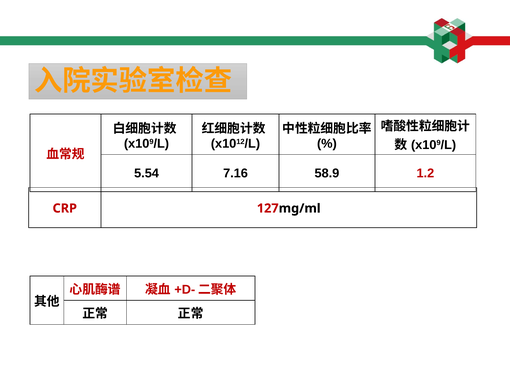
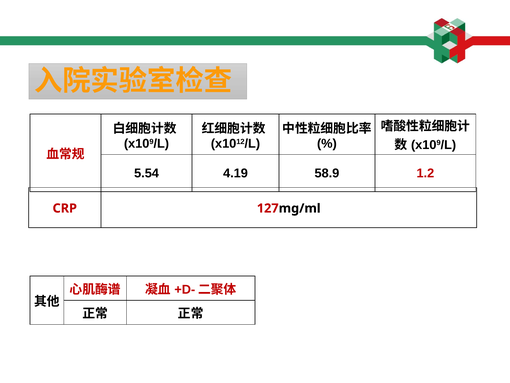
7.16: 7.16 -> 4.19
